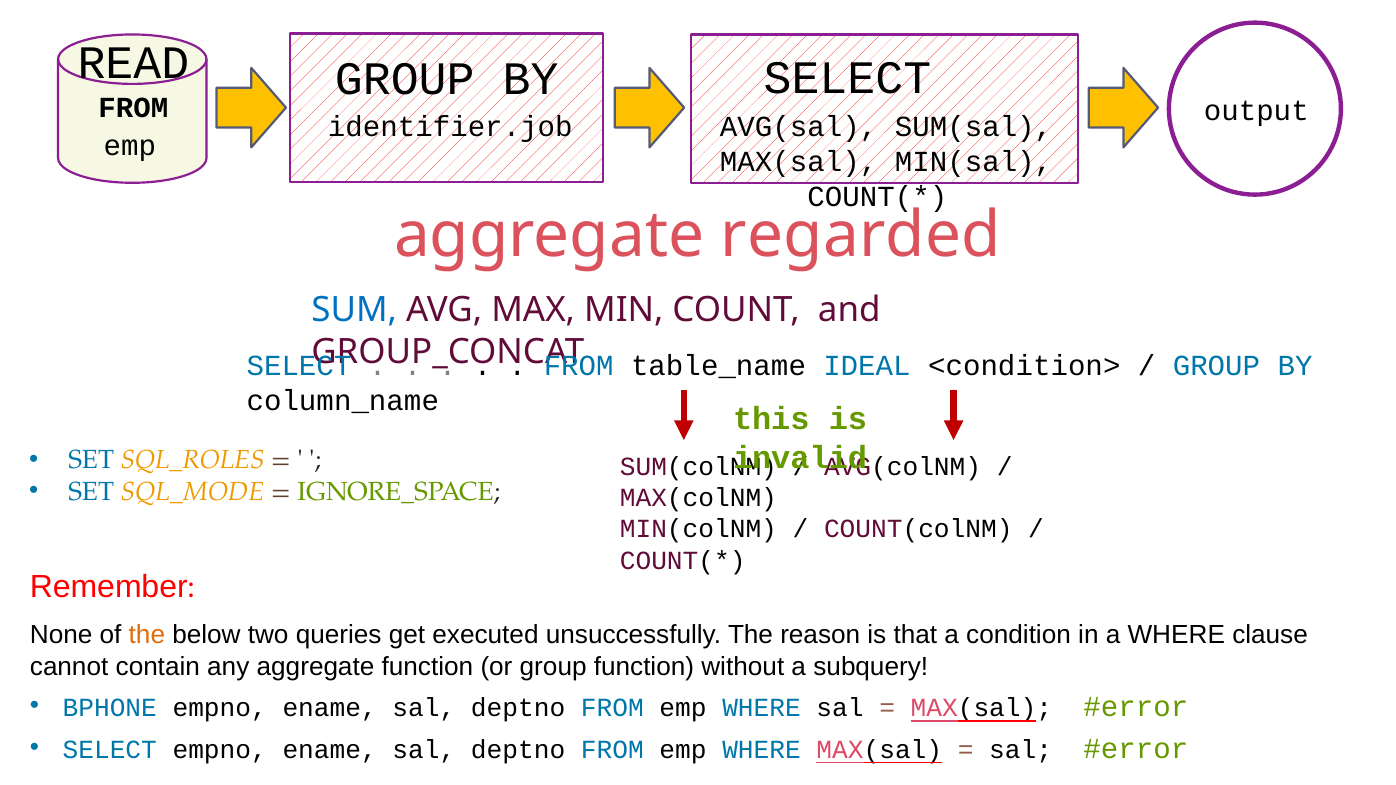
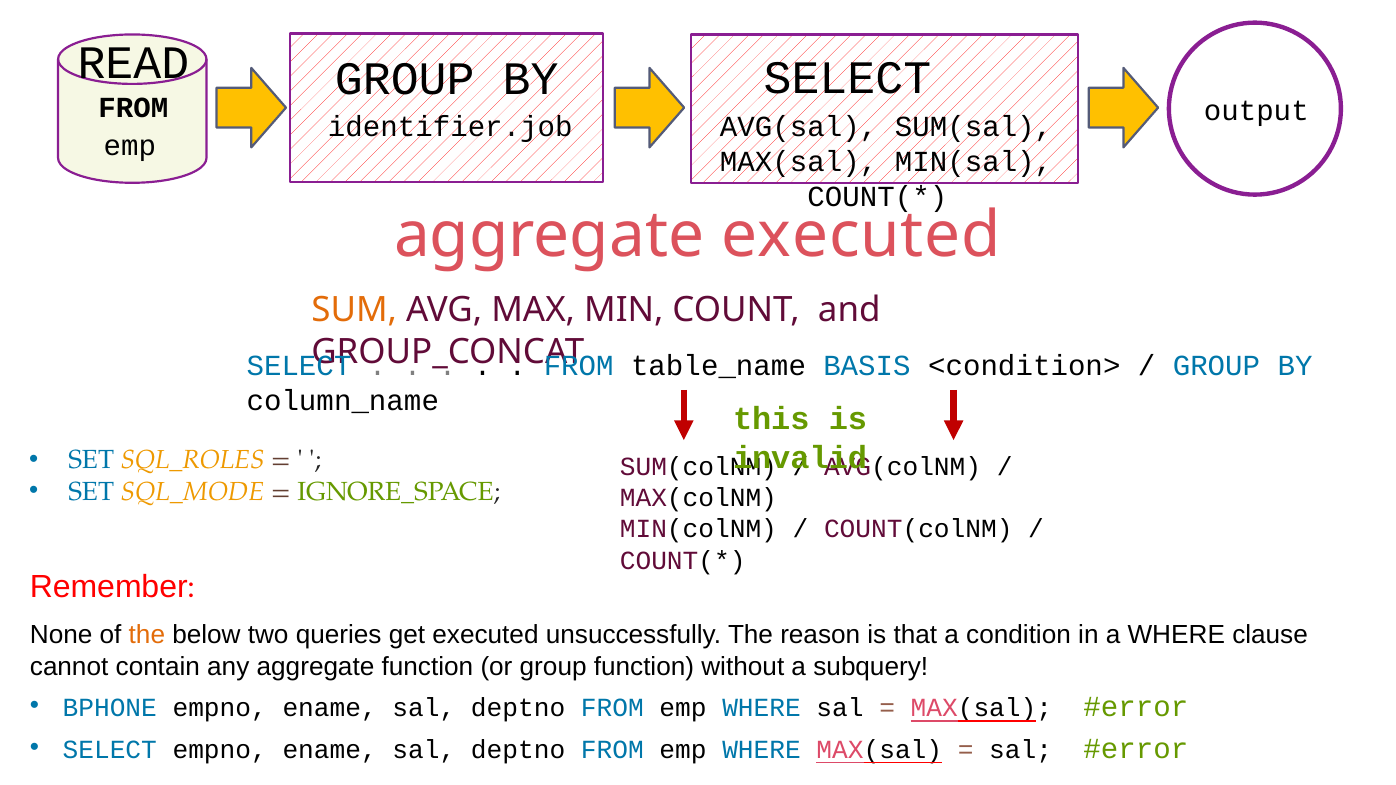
aggregate regarded: regarded -> executed
SUM colour: blue -> orange
IDEAL: IDEAL -> BASIS
